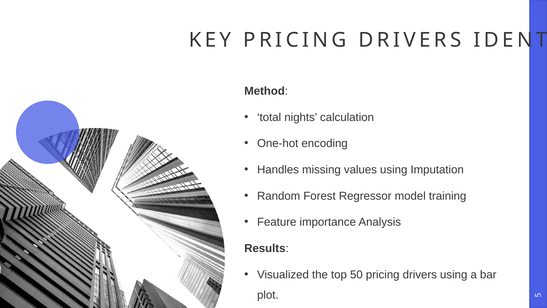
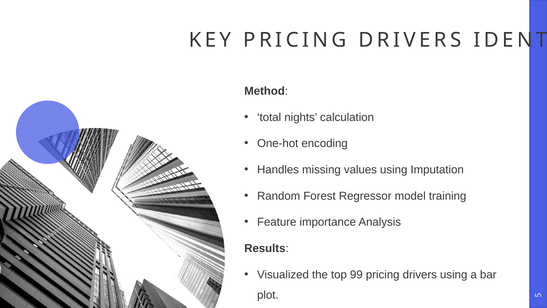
50: 50 -> 99
